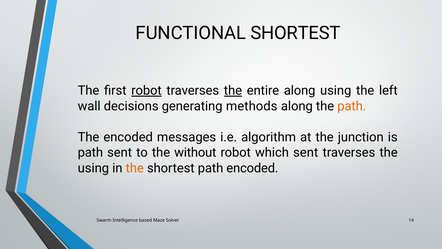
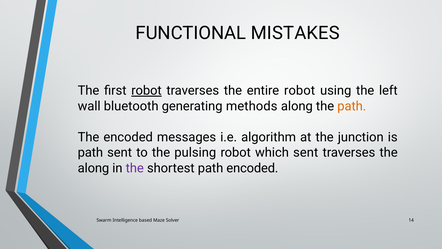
FUNCTIONAL SHORTEST: SHORTEST -> MISTAKES
the at (233, 90) underline: present -> none
entire along: along -> robot
decisions: decisions -> bluetooth
without: without -> pulsing
using at (93, 168): using -> along
the at (135, 168) colour: orange -> purple
